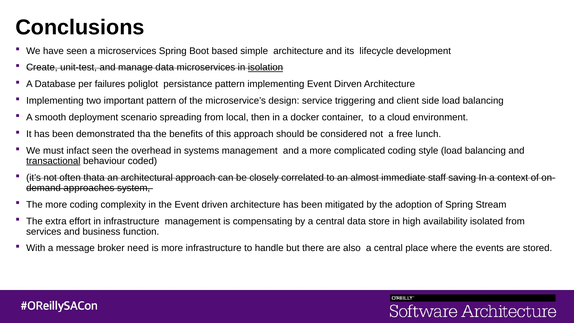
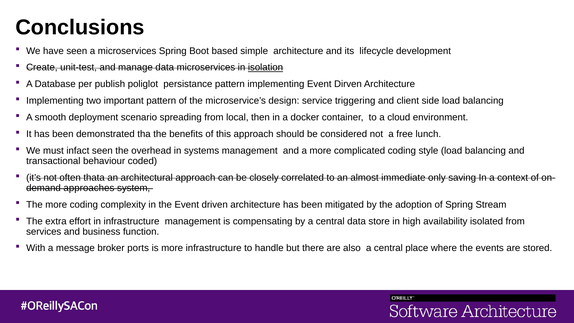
failures: failures -> publish
transactional underline: present -> none
staff: staff -> only
need: need -> ports
